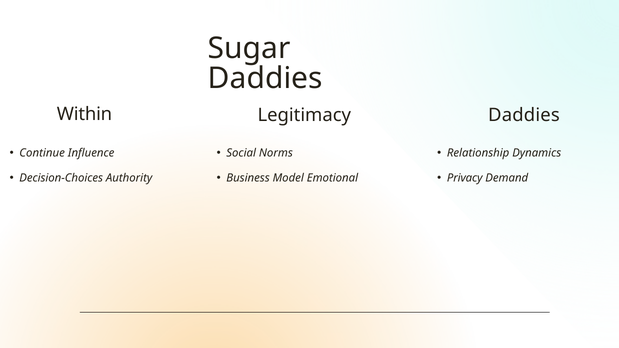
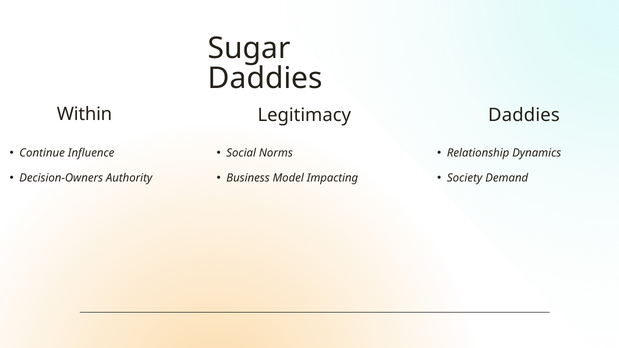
Decision-Choices: Decision-Choices -> Decision-Owners
Emotional: Emotional -> Impacting
Privacy: Privacy -> Society
